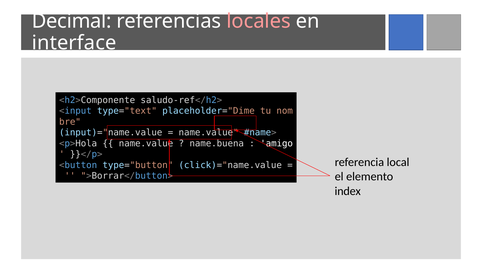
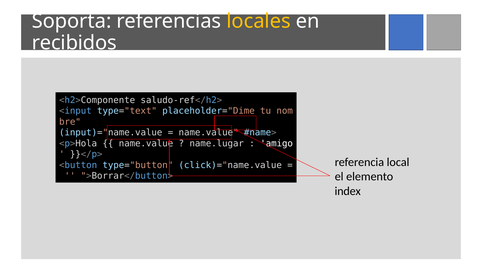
Decimal: Decimal -> Soporta
locales colour: pink -> yellow
interface: interface -> recibidos
name.buena: name.buena -> name.lugar
